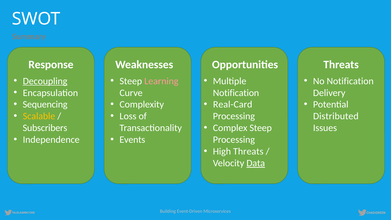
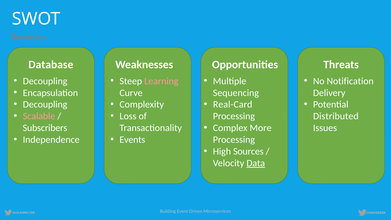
Response: Response -> Database
Decoupling at (45, 81) underline: present -> none
Notification at (236, 93): Notification -> Sequencing
Sequencing at (45, 104): Sequencing -> Decoupling
Scalable colour: yellow -> pink
Complex Steep: Steep -> More
High Threats: Threats -> Sources
